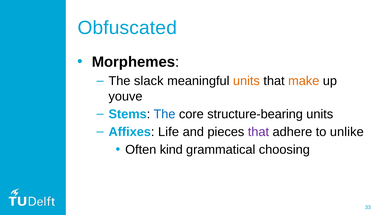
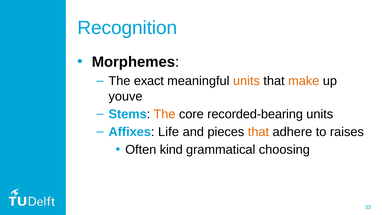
Obfuscated: Obfuscated -> Recognition
slack: slack -> exact
The at (164, 114) colour: blue -> orange
structure-bearing: structure-bearing -> recorded-bearing
that at (258, 132) colour: purple -> orange
unlike: unlike -> raises
